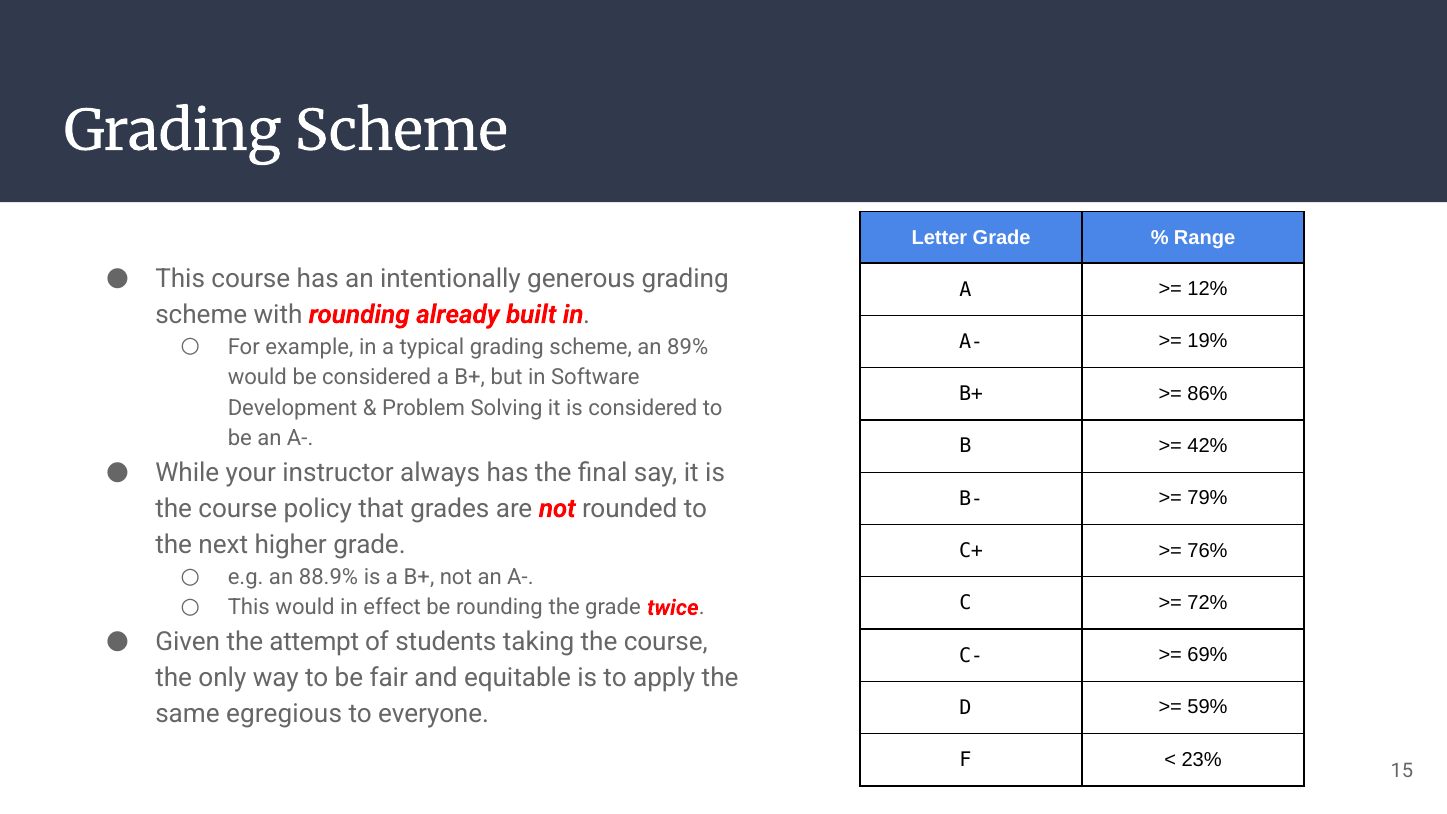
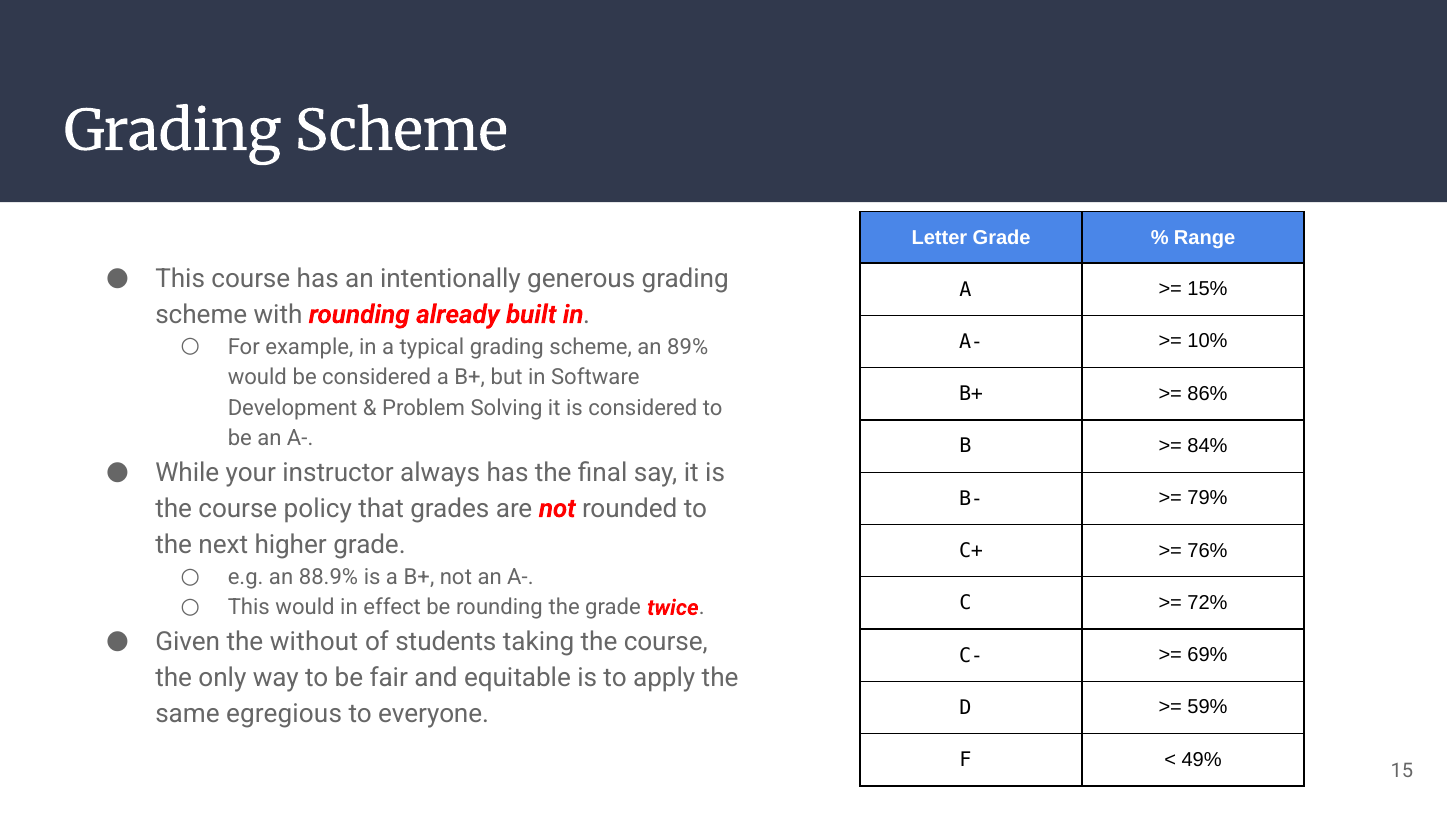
12%: 12% -> 15%
19%: 19% -> 10%
42%: 42% -> 84%
attempt: attempt -> without
23%: 23% -> 49%
